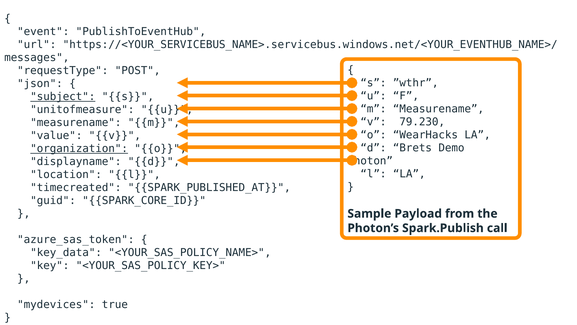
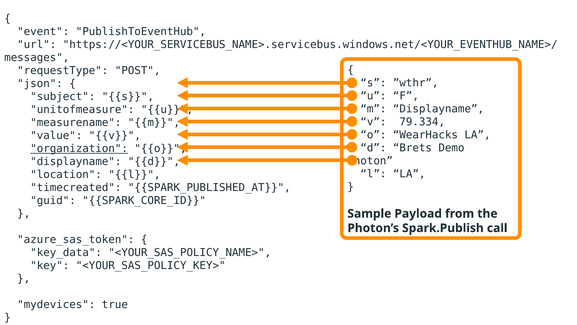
subject underline: present -> none
m Measurename: Measurename -> Displayname
79.230: 79.230 -> 79.334
